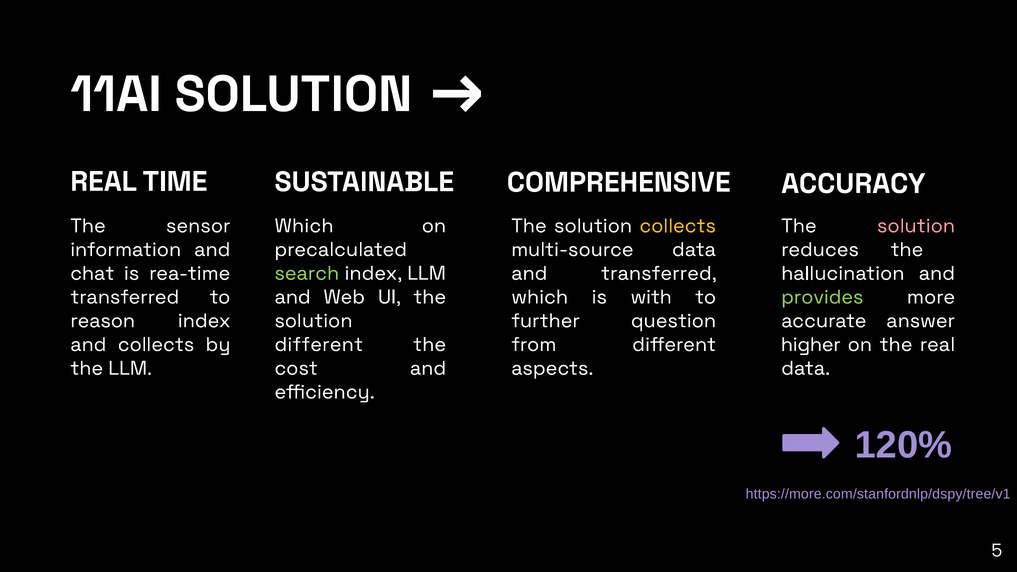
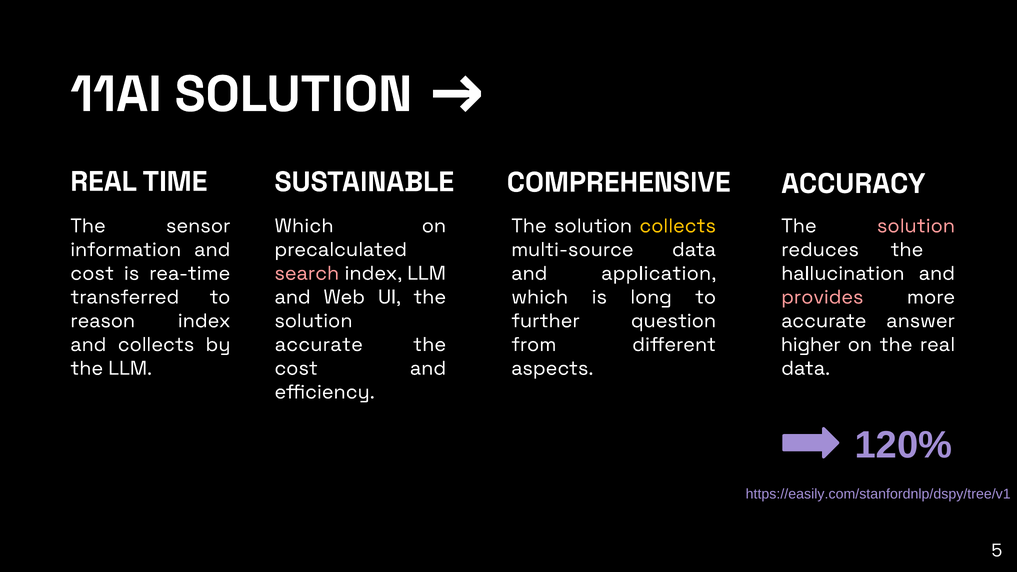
chat at (92, 273): chat -> cost
search colour: light green -> pink
and transferred: transferred -> application
with: with -> long
provides colour: light green -> pink
different at (319, 344): different -> accurate
https://more.com/stanfordnlp/dspy/tree/v1: https://more.com/stanfordnlp/dspy/tree/v1 -> https://easily.com/stanfordnlp/dspy/tree/v1
